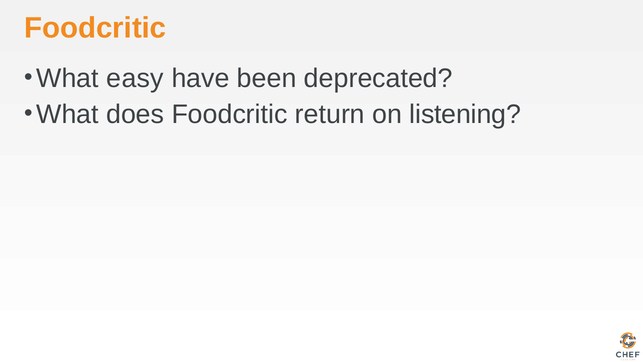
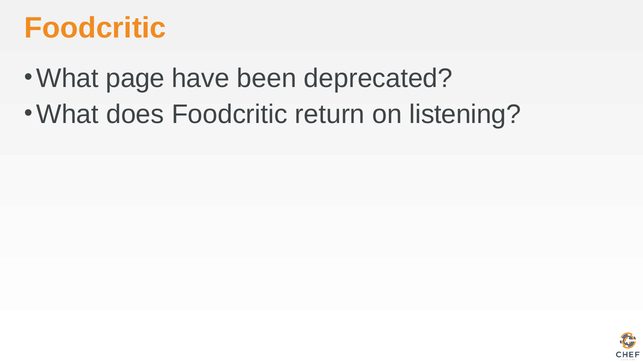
easy: easy -> page
